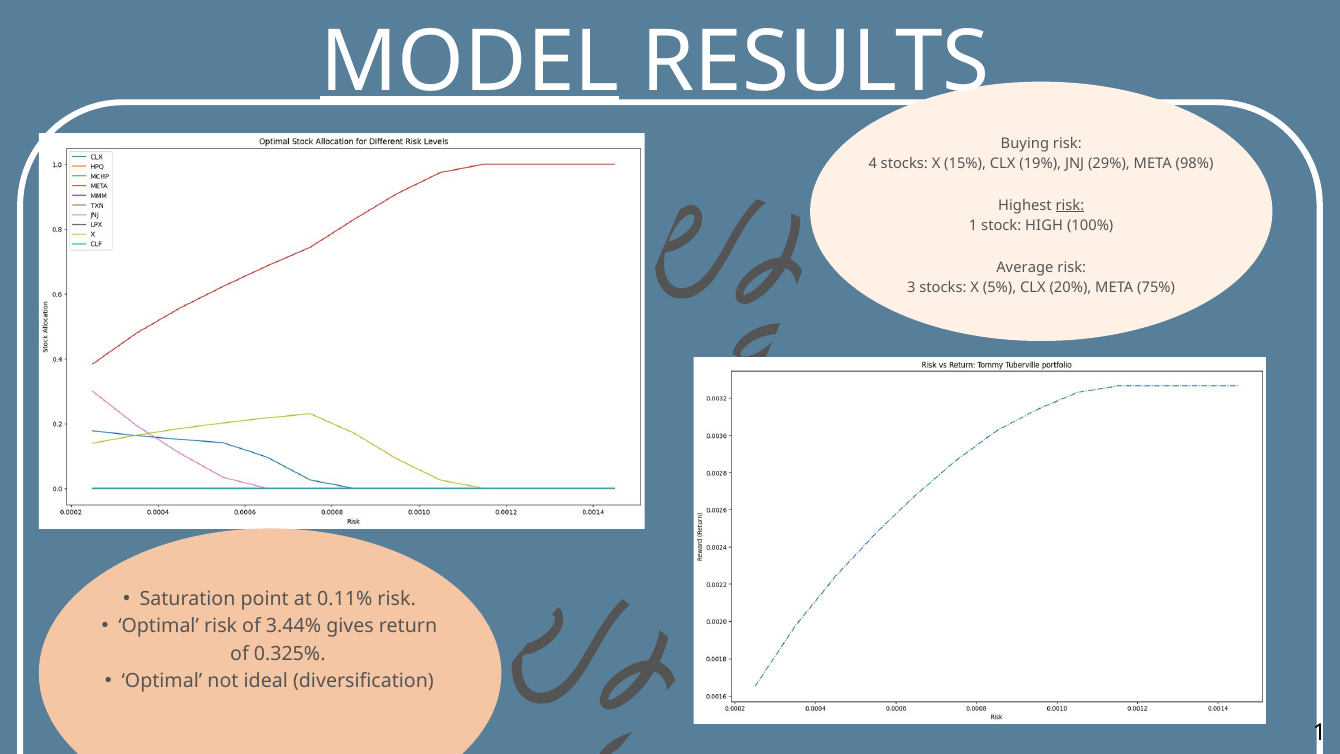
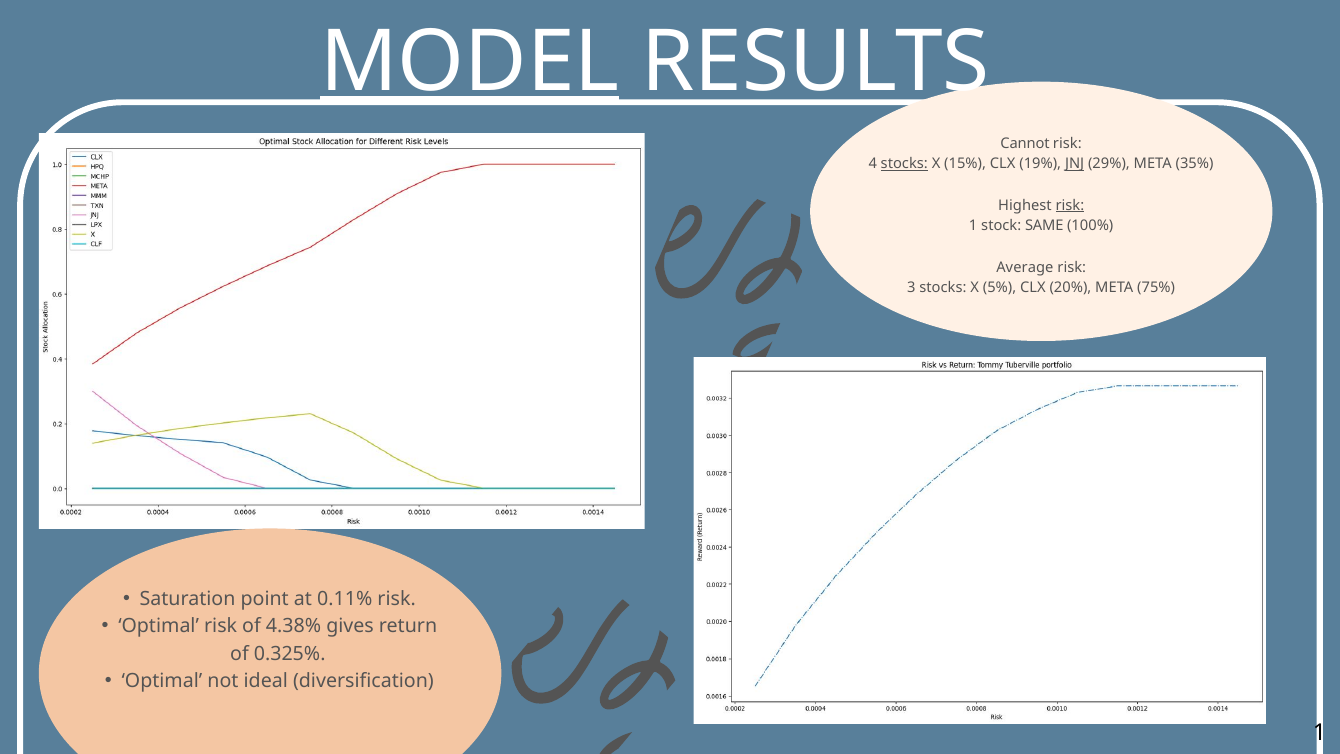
Buying: Buying -> Cannot
stocks at (904, 164) underline: none -> present
JNJ underline: none -> present
98%: 98% -> 35%
HIGH: HIGH -> SAME
3.44%: 3.44% -> 4.38%
